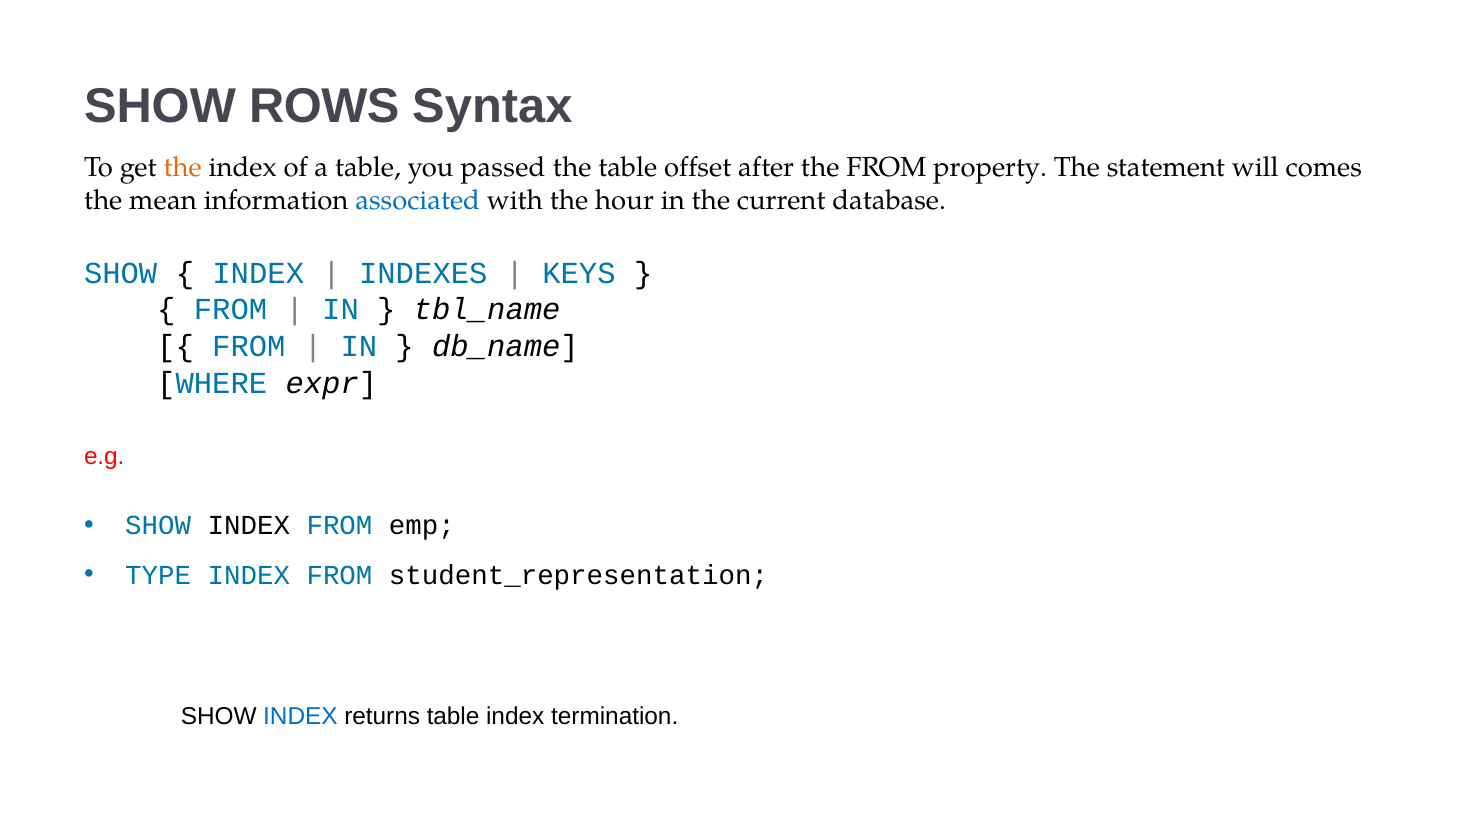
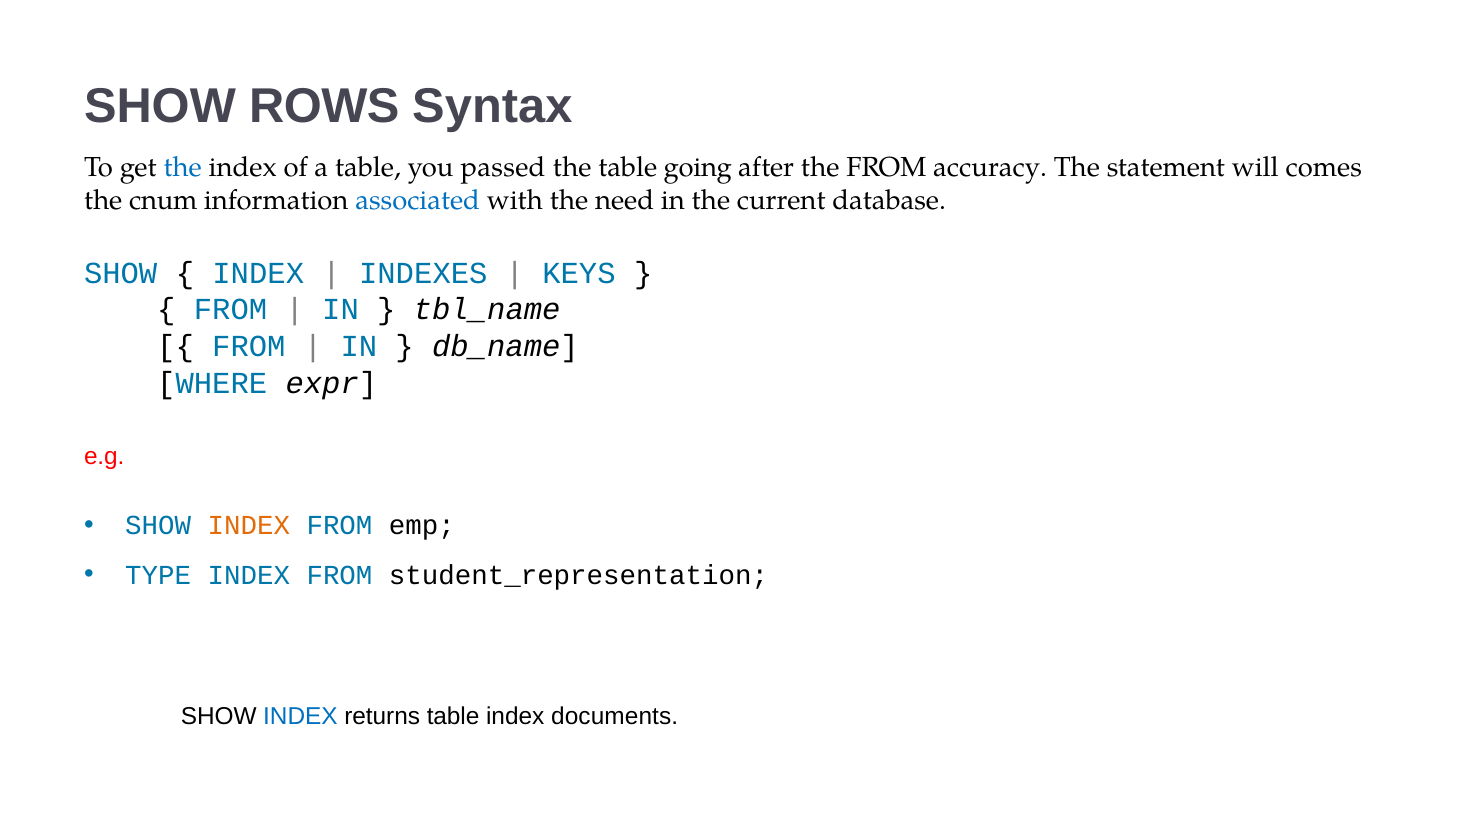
the at (183, 168) colour: orange -> blue
offset: offset -> going
property: property -> accuracy
mean: mean -> cnum
hour: hour -> need
INDEX at (249, 526) colour: black -> orange
termination: termination -> documents
